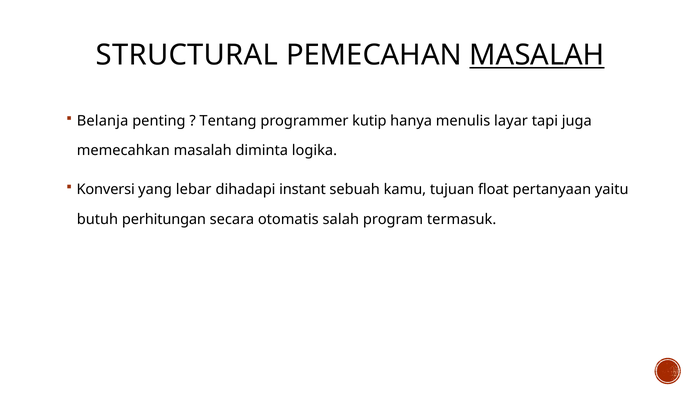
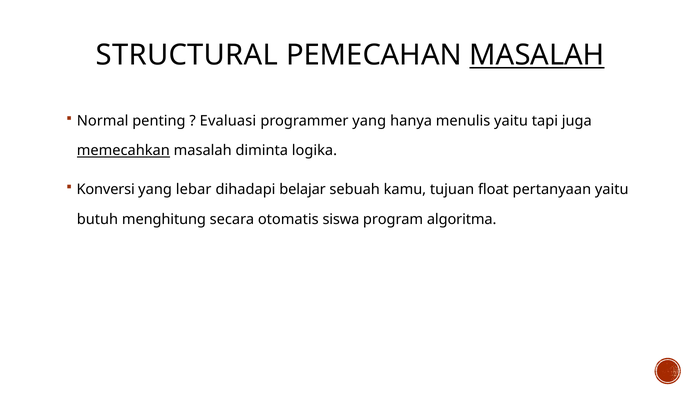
Belanja: Belanja -> Normal
Tentang: Tentang -> Evaluasi
programmer kutip: kutip -> yang
menulis layar: layar -> yaitu
memecahkan underline: none -> present
instant: instant -> belajar
perhitungan: perhitungan -> menghitung
salah: salah -> siswa
termasuk: termasuk -> algoritma
